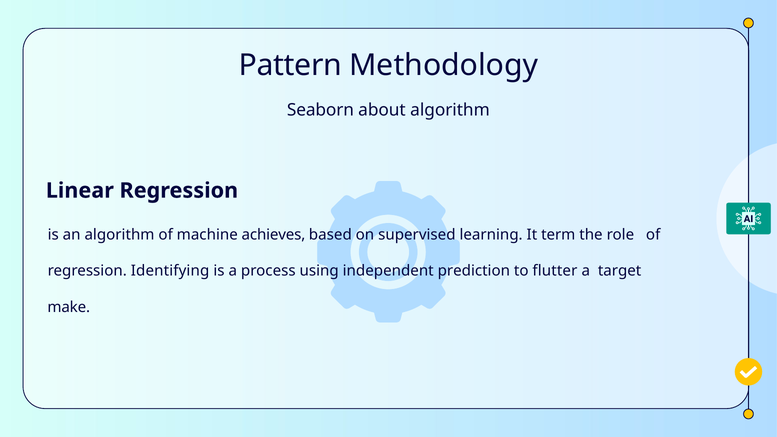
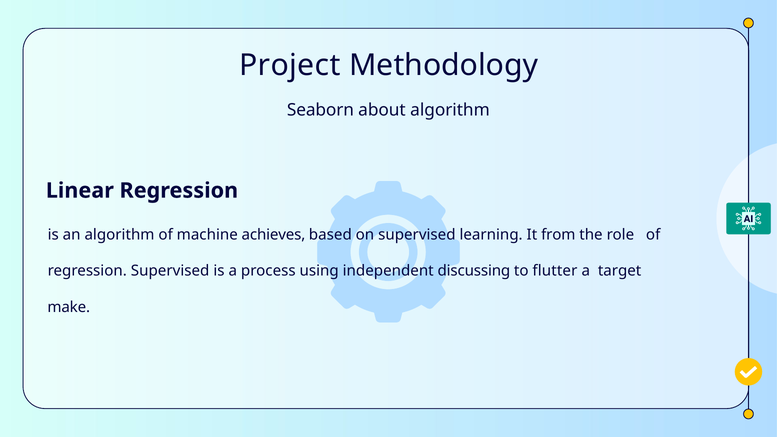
Pattern: Pattern -> Project
term: term -> from
regression Identifying: Identifying -> Supervised
prediction: prediction -> discussing
